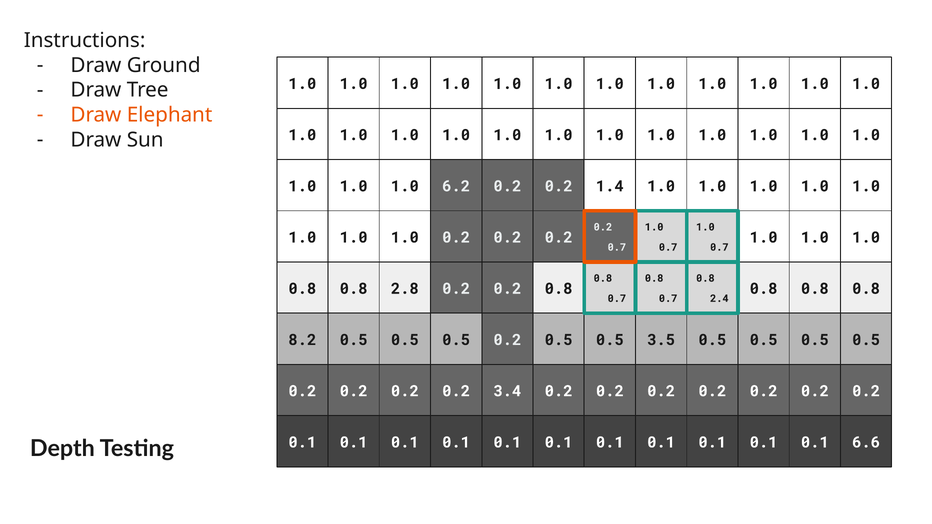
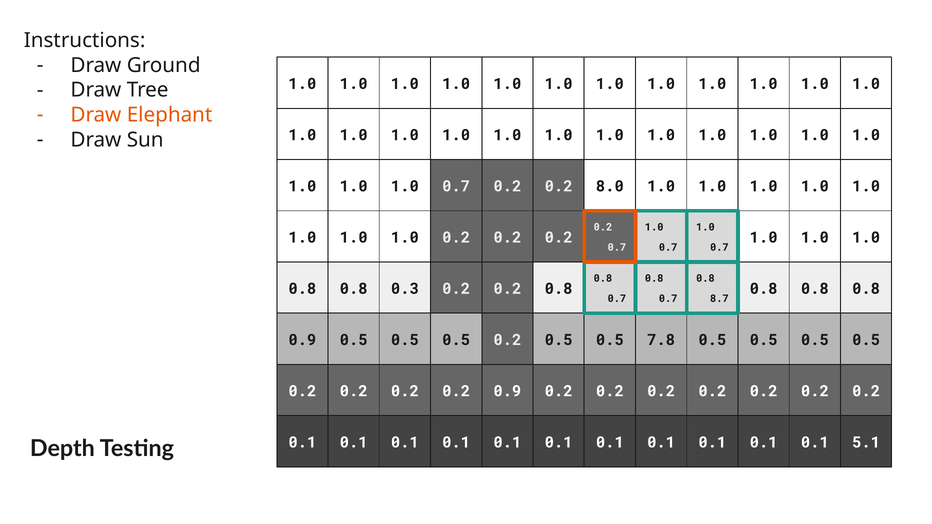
1.0 6.2: 6.2 -> 0.7
1.4: 1.4 -> 8.0
2.8: 2.8 -> 0.3
2.4: 2.4 -> 8.7
8.2 at (302, 340): 8.2 -> 0.9
3.5: 3.5 -> 7.8
0.2 3.4: 3.4 -> 0.9
6.6: 6.6 -> 5.1
